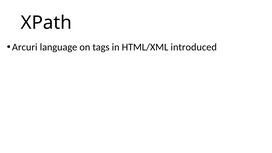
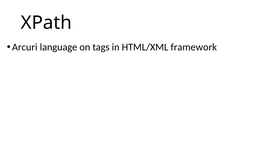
introduced: introduced -> framework
